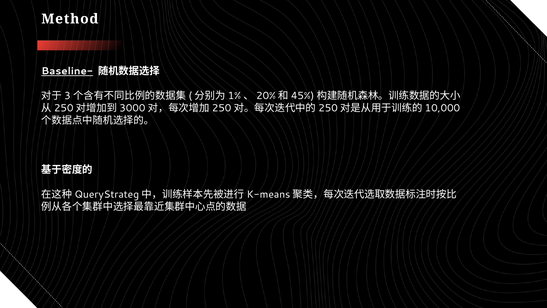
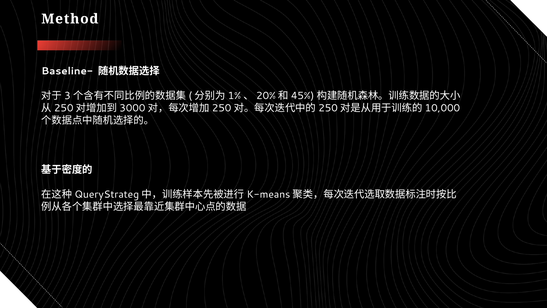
Baseline- underline: present -> none
